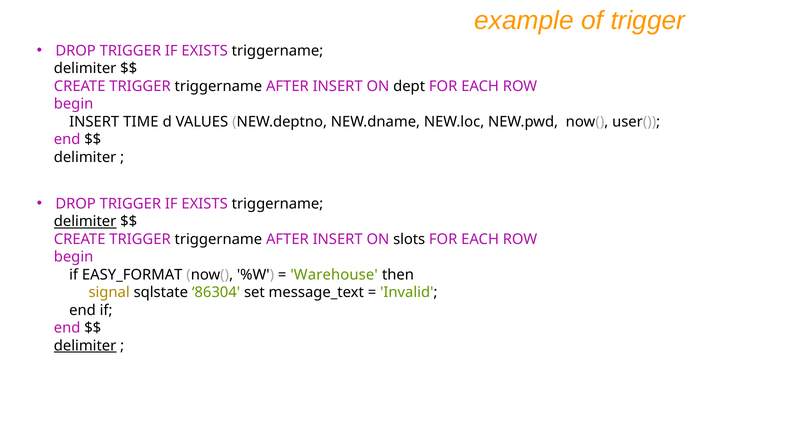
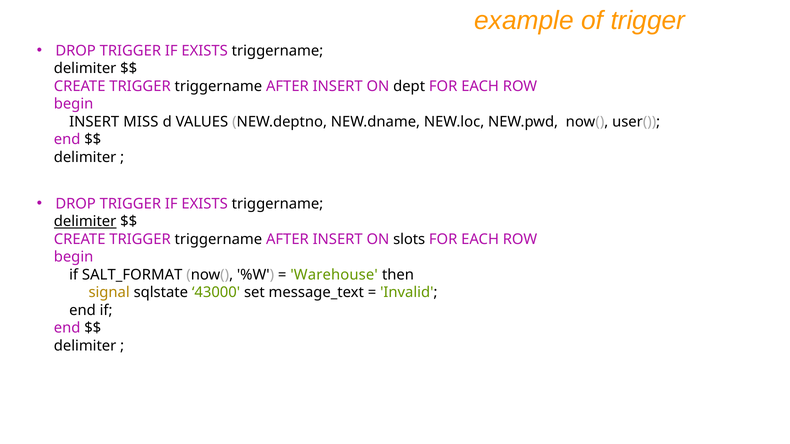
TIME: TIME -> MISS
EASY_FORMAT: EASY_FORMAT -> SALT_FORMAT
86304: 86304 -> 43000
delimiter at (85, 346) underline: present -> none
